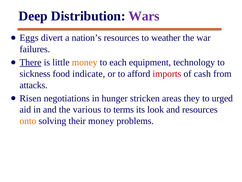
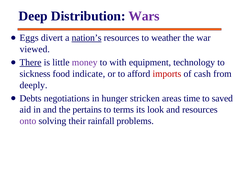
nation’s underline: none -> present
failures: failures -> viewed
money at (85, 62) colour: orange -> purple
each: each -> with
attacks: attacks -> deeply
Risen: Risen -> Debts
they: they -> time
urged: urged -> saved
various: various -> pertains
onto colour: orange -> purple
their money: money -> rainfall
